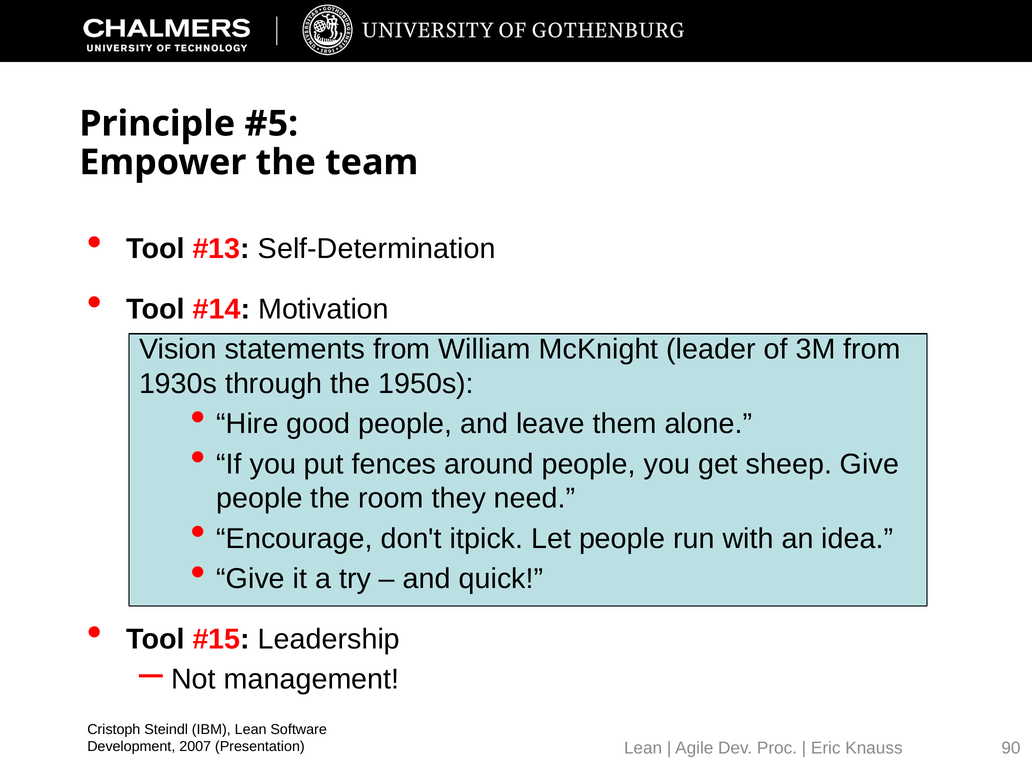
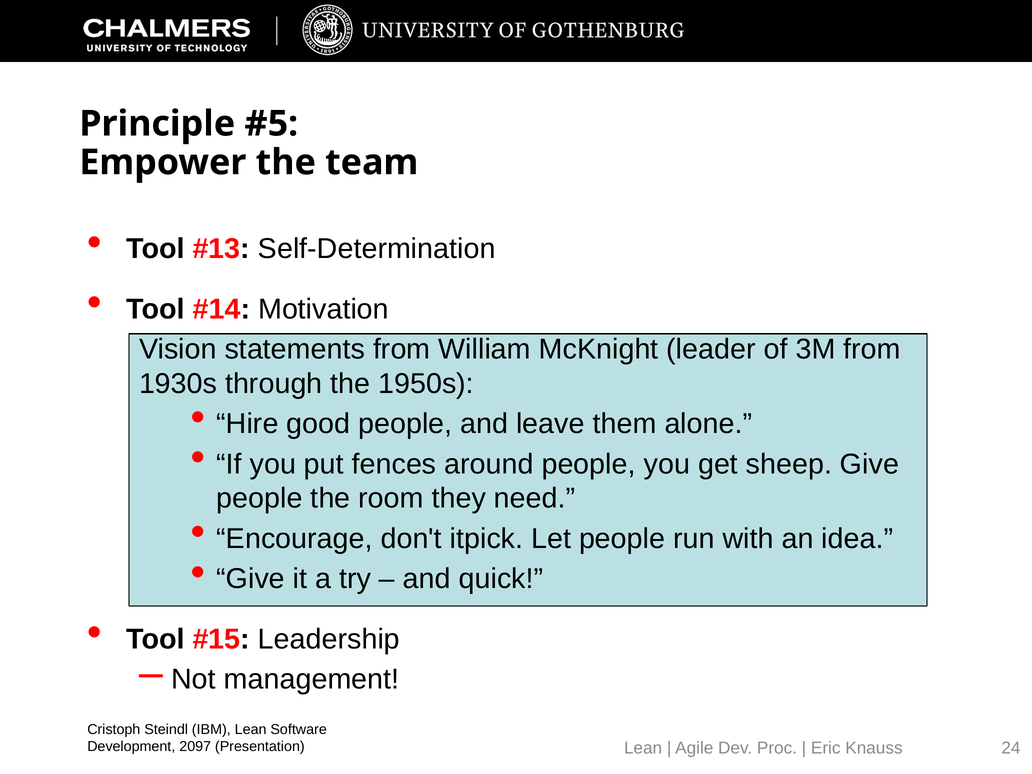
2007: 2007 -> 2097
90: 90 -> 24
